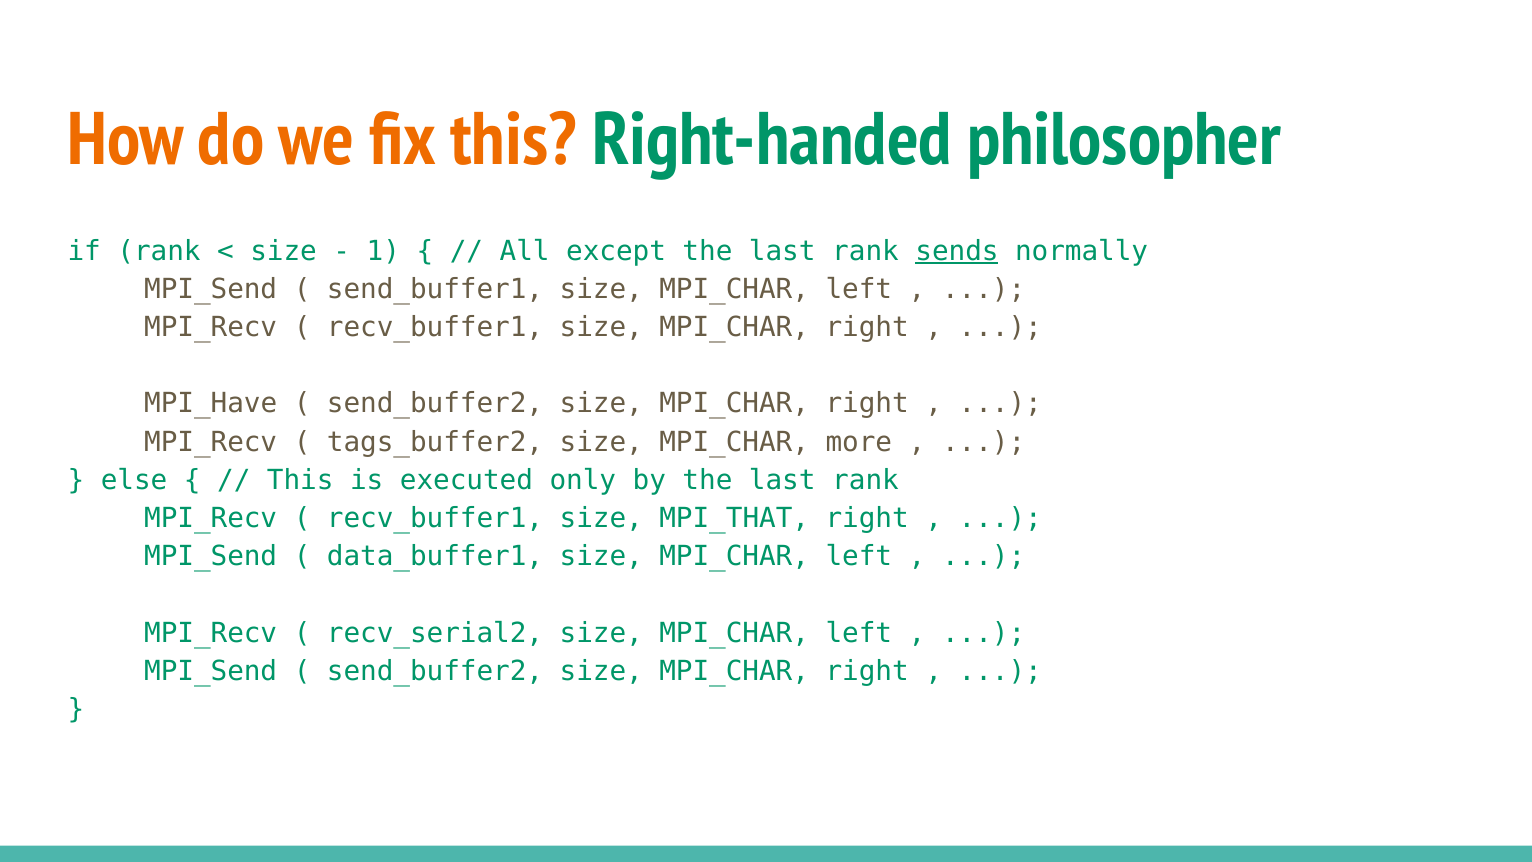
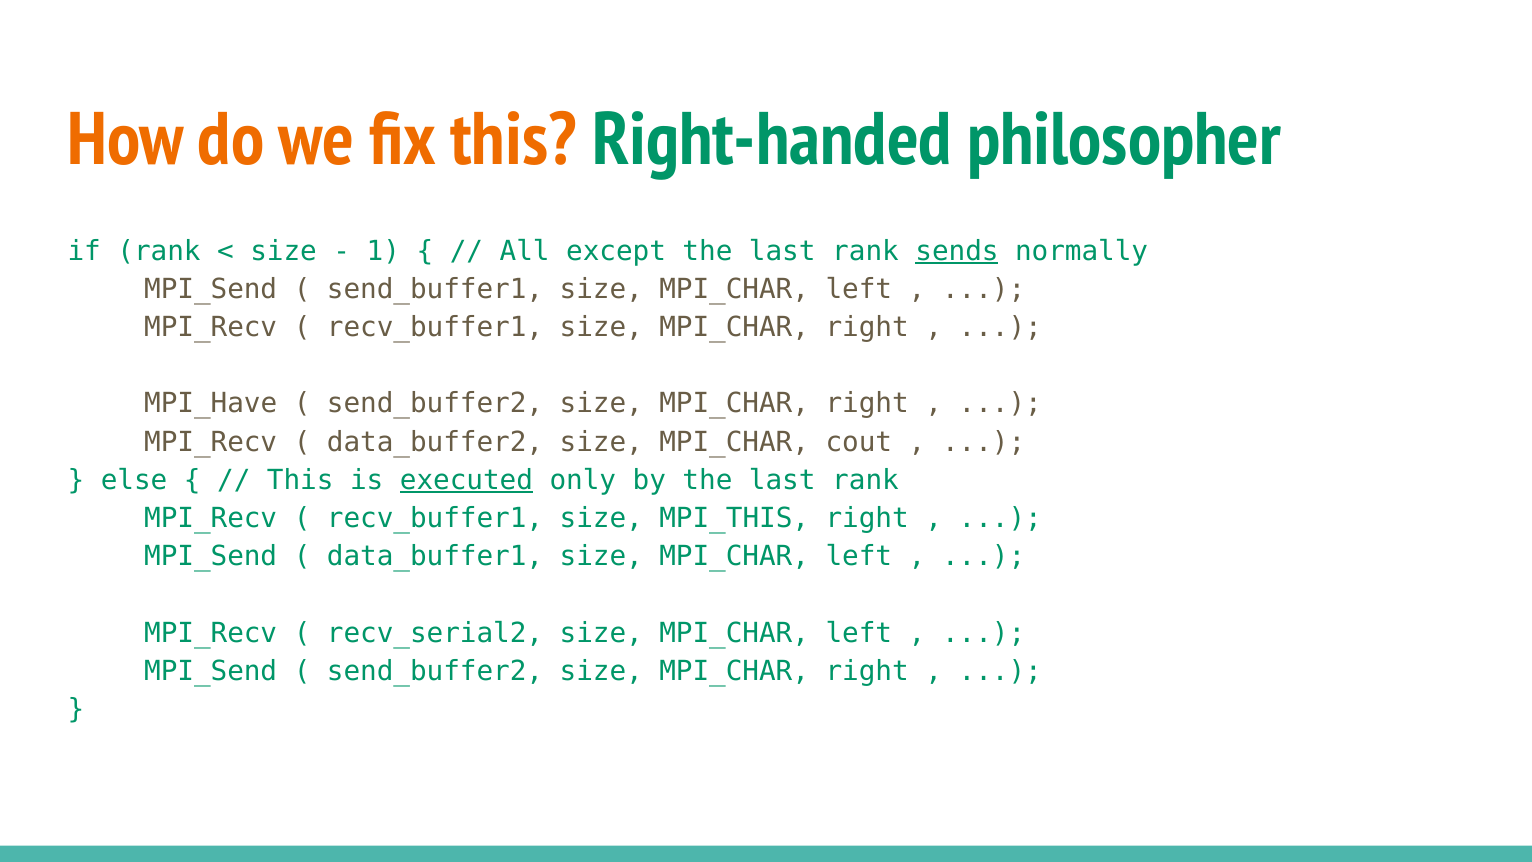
tags_buffer2: tags_buffer2 -> data_buffer2
more: more -> cout
executed underline: none -> present
MPI_THAT: MPI_THAT -> MPI_THIS
